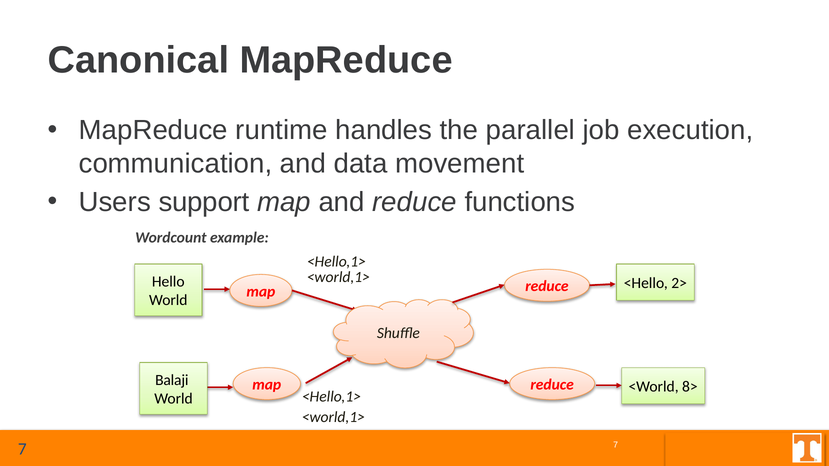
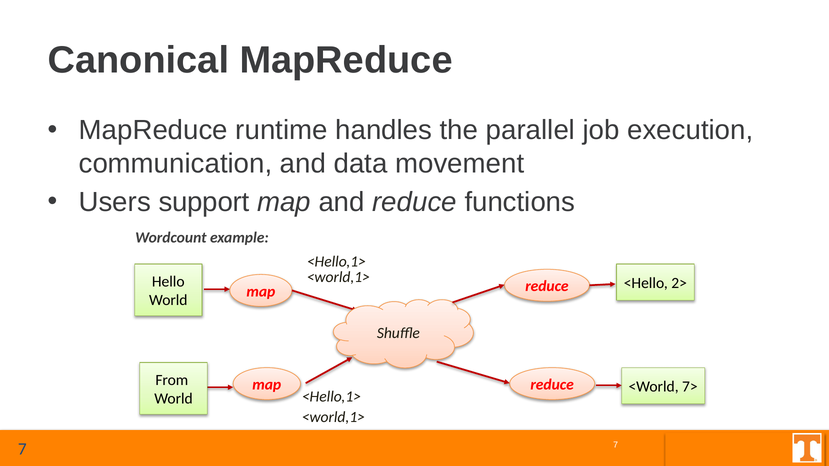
Balaji: Balaji -> From
8>: 8> -> 7>
